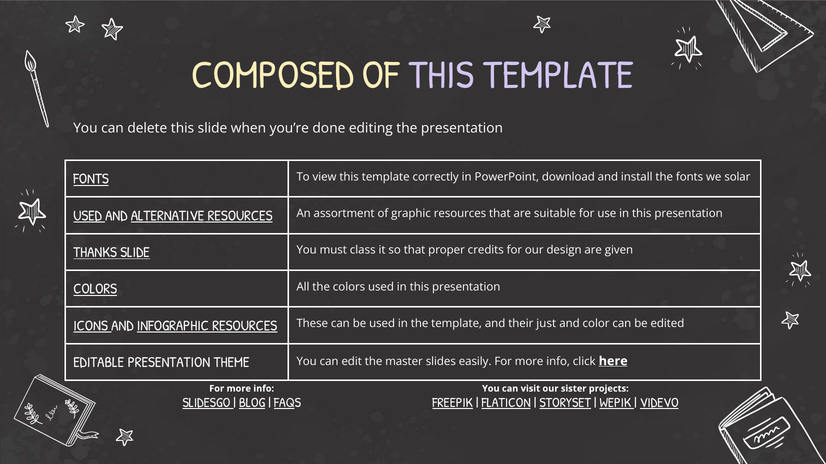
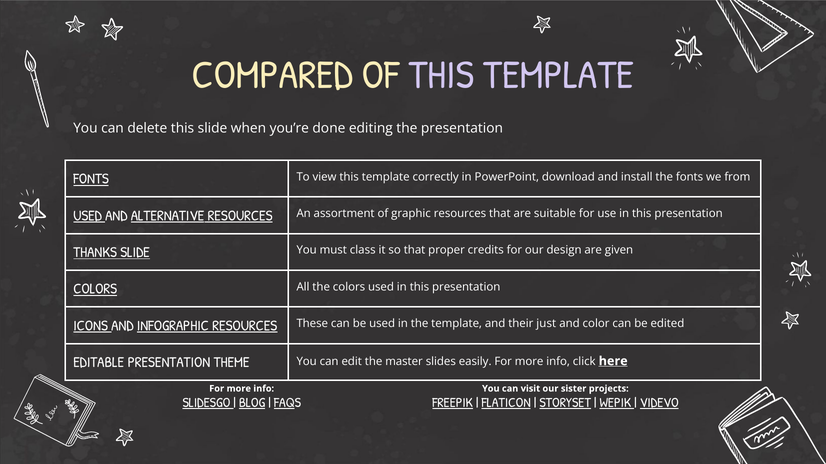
COMPOSED: COMPOSED -> COMPARED
solar: solar -> from
